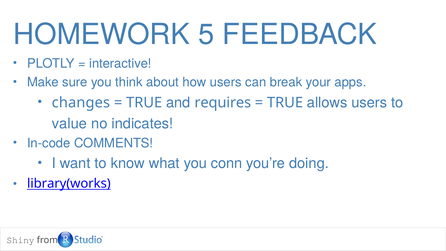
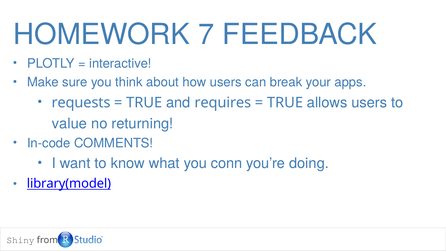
5: 5 -> 7
changes: changes -> requests
indicates: indicates -> returning
library(works: library(works -> library(model
